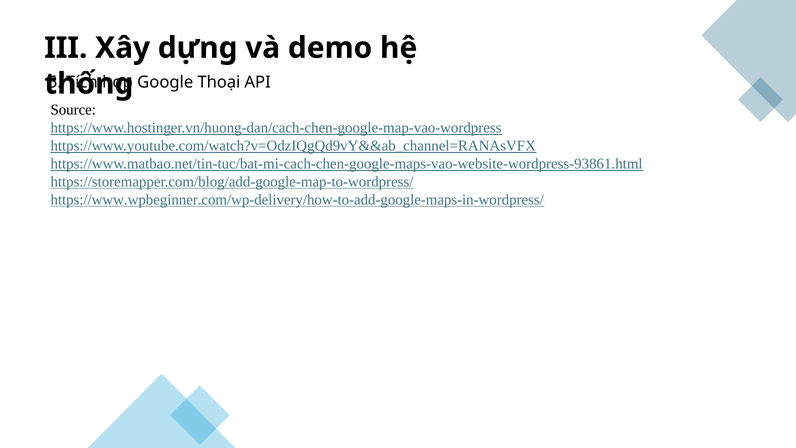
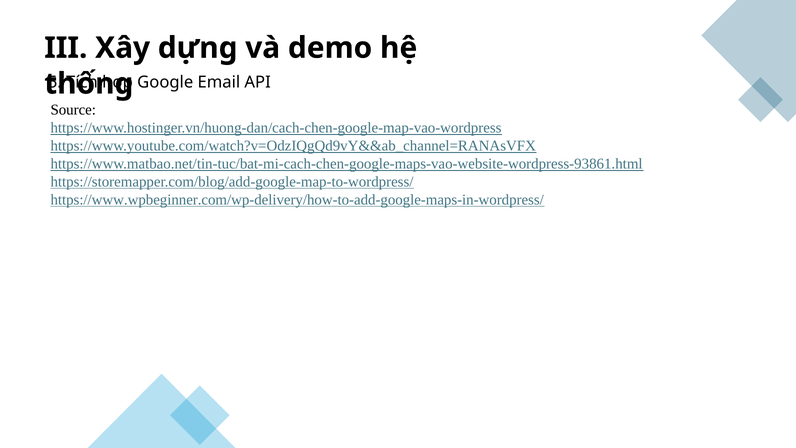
Thoại: Thoại -> Email
